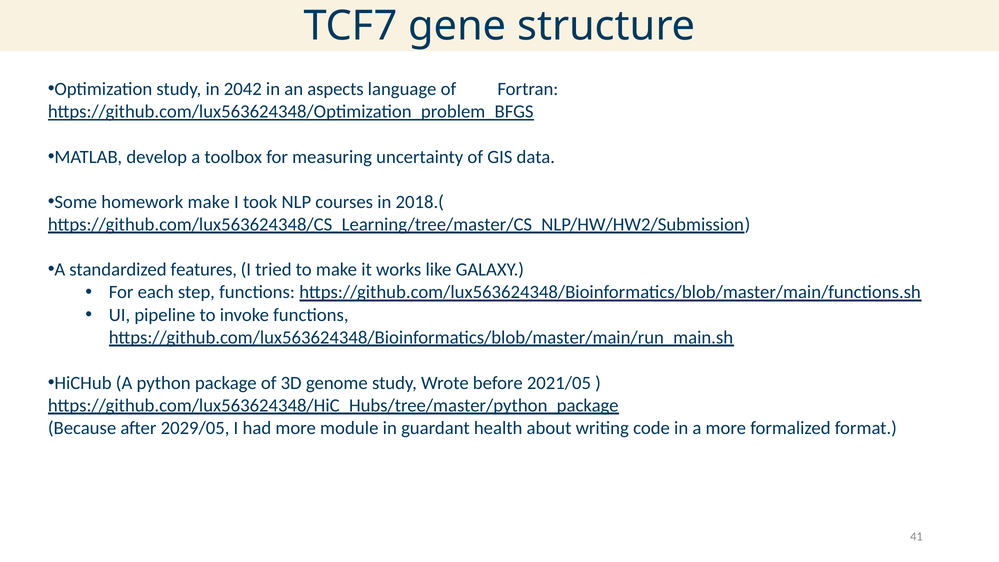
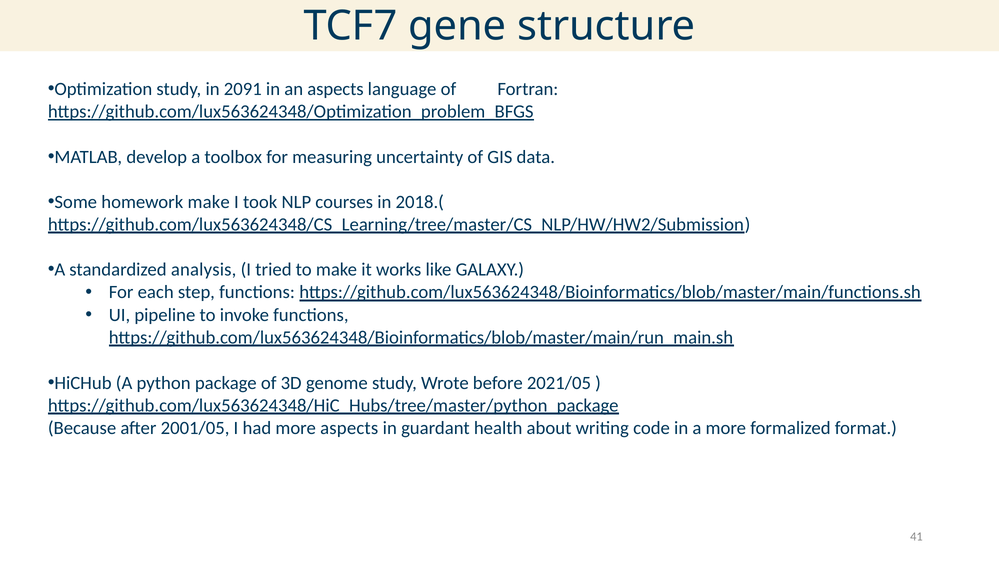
2042: 2042 -> 2091
features: features -> analysis
2029/05: 2029/05 -> 2001/05
more module: module -> aspects
